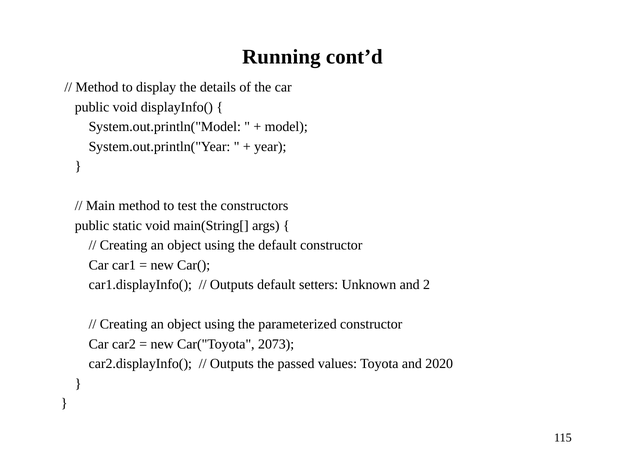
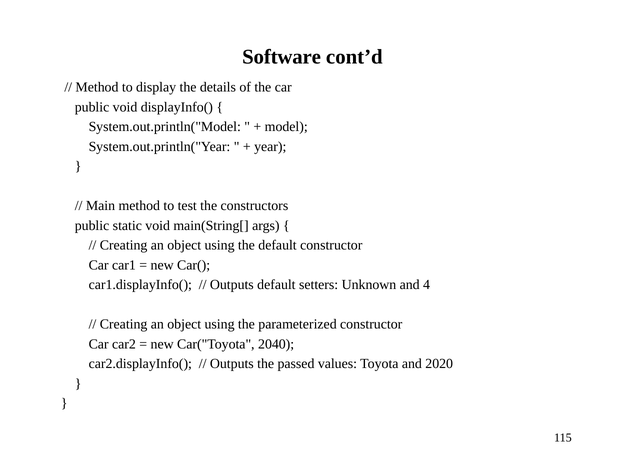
Running: Running -> Software
2: 2 -> 4
2073: 2073 -> 2040
